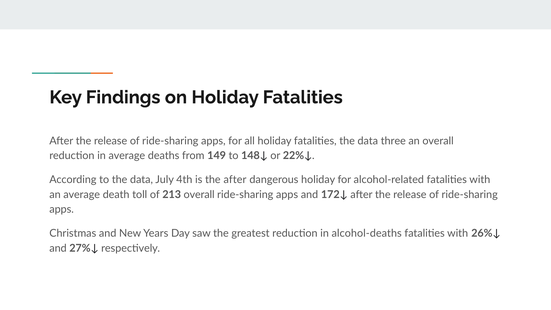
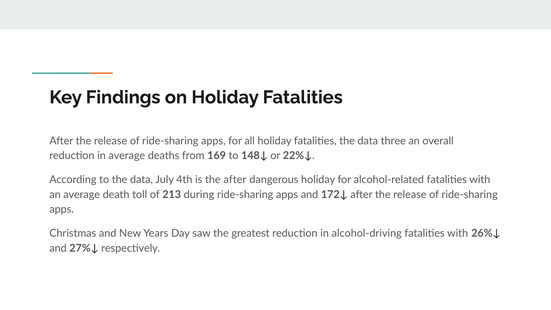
149: 149 -> 169
213 overall: overall -> during
alcohol-deaths: alcohol-deaths -> alcohol-driving
